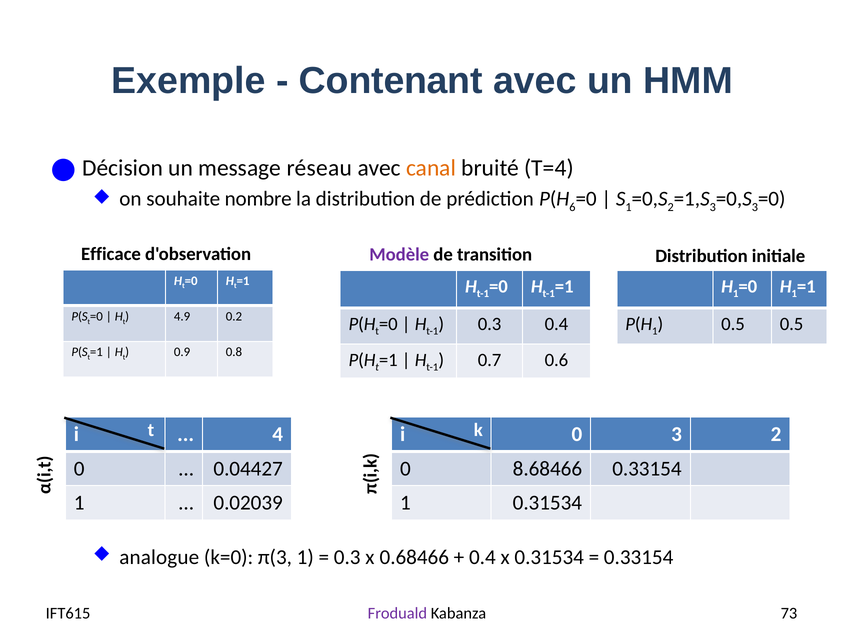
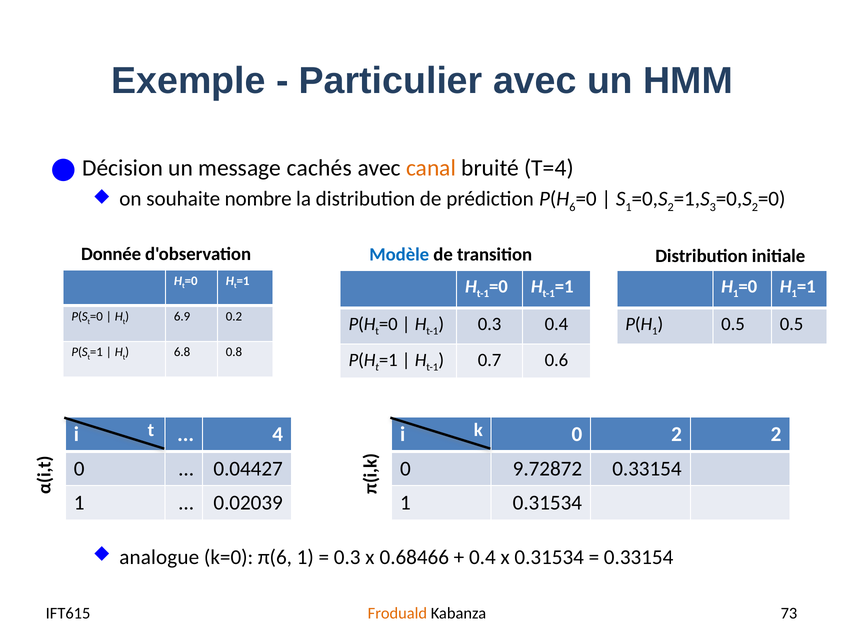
Contenant: Contenant -> Particulier
réseau: réseau -> cachés
3 at (755, 207): 3 -> 2
Efficace: Efficace -> Donnée
Modèle colour: purple -> blue
4.9: 4.9 -> 6.9
0.9: 0.9 -> 6.8
0 3: 3 -> 2
8.68466: 8.68466 -> 9.72872
π(3: π(3 -> π(6
Froduald colour: purple -> orange
